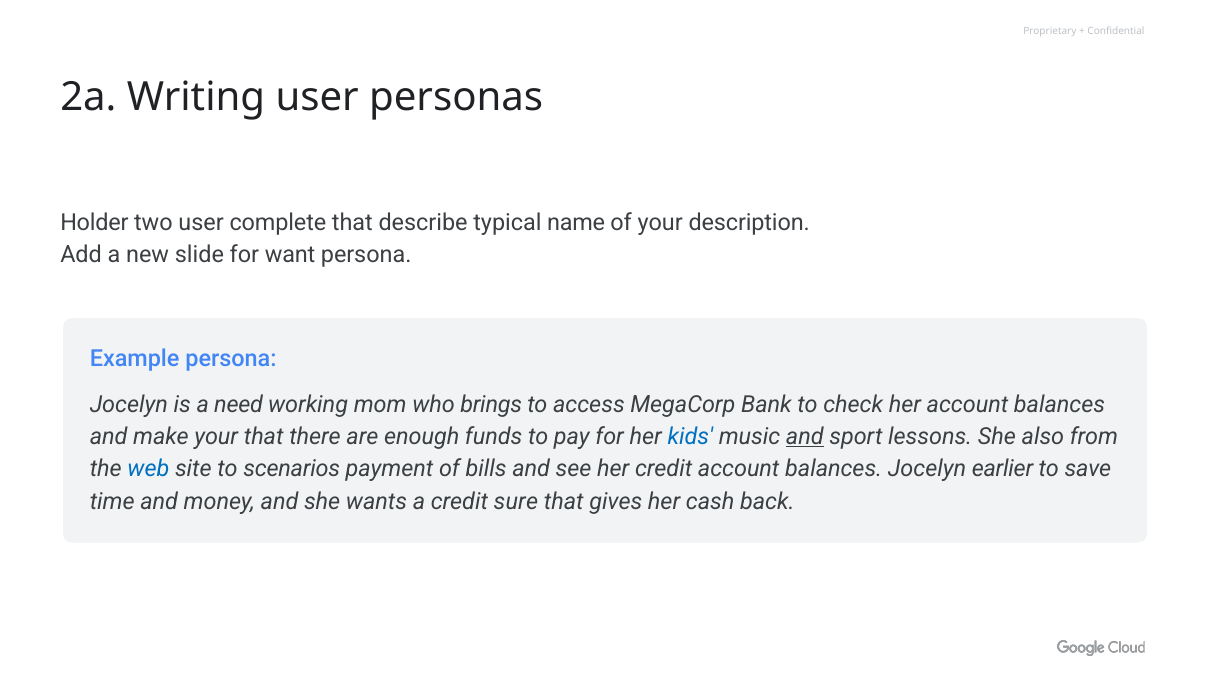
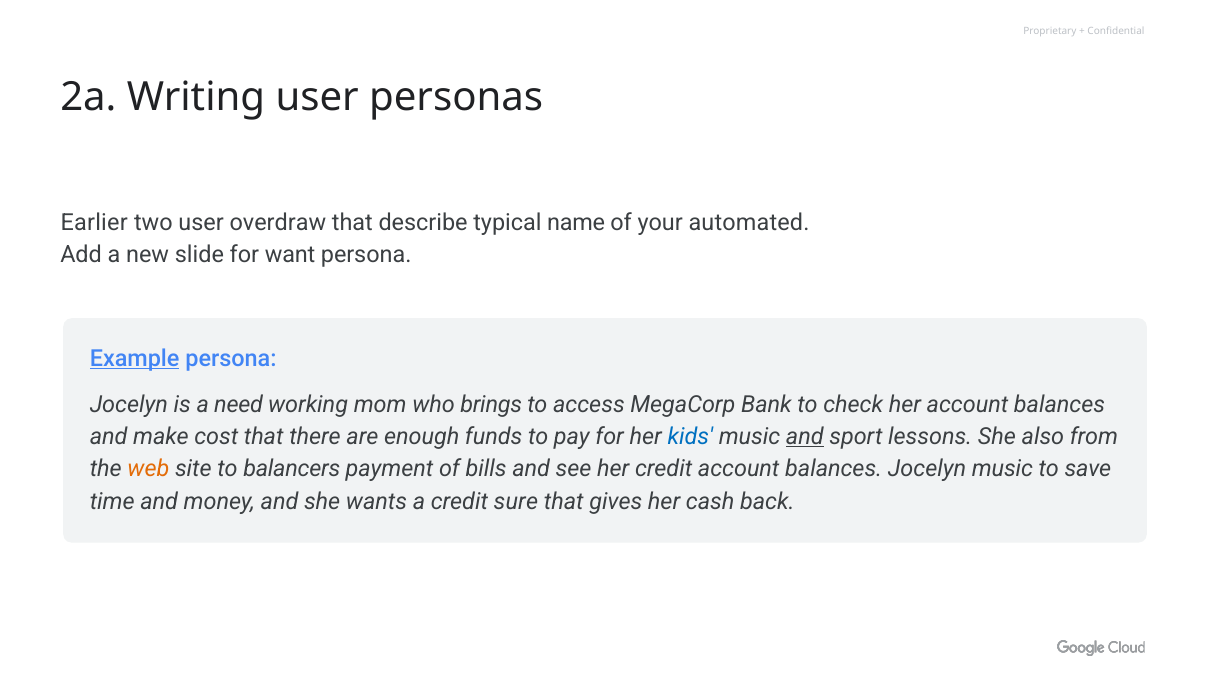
Holder: Holder -> Earlier
complete: complete -> overdraw
description: description -> automated
Example underline: none -> present
make your: your -> cost
web colour: blue -> orange
scenarios: scenarios -> balancers
Jocelyn earlier: earlier -> music
